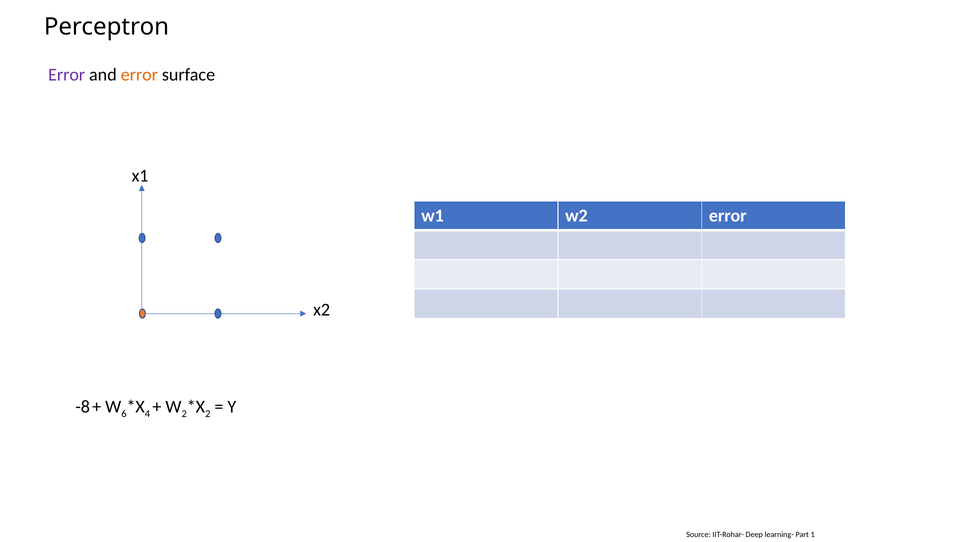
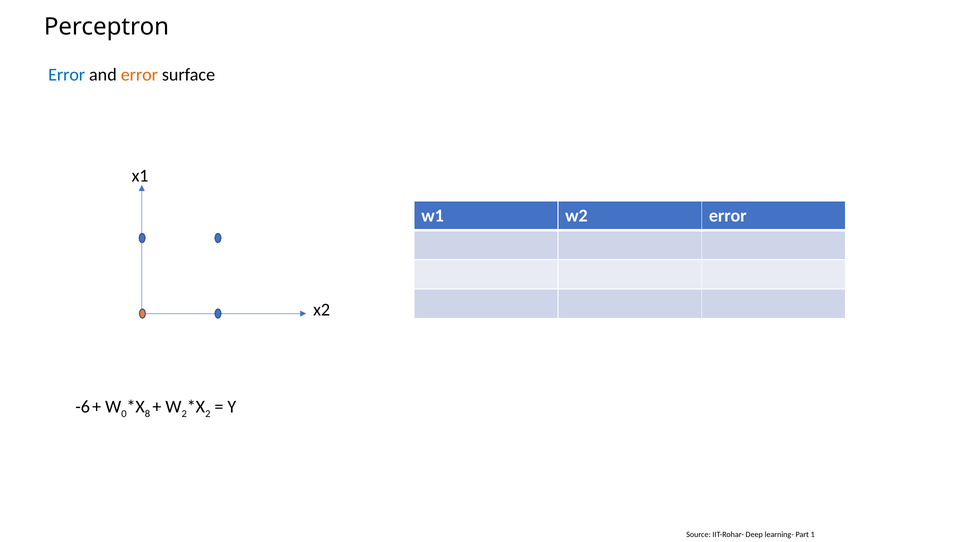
Error at (67, 75) colour: purple -> blue
-8: -8 -> -6
6: 6 -> 0
4: 4 -> 8
